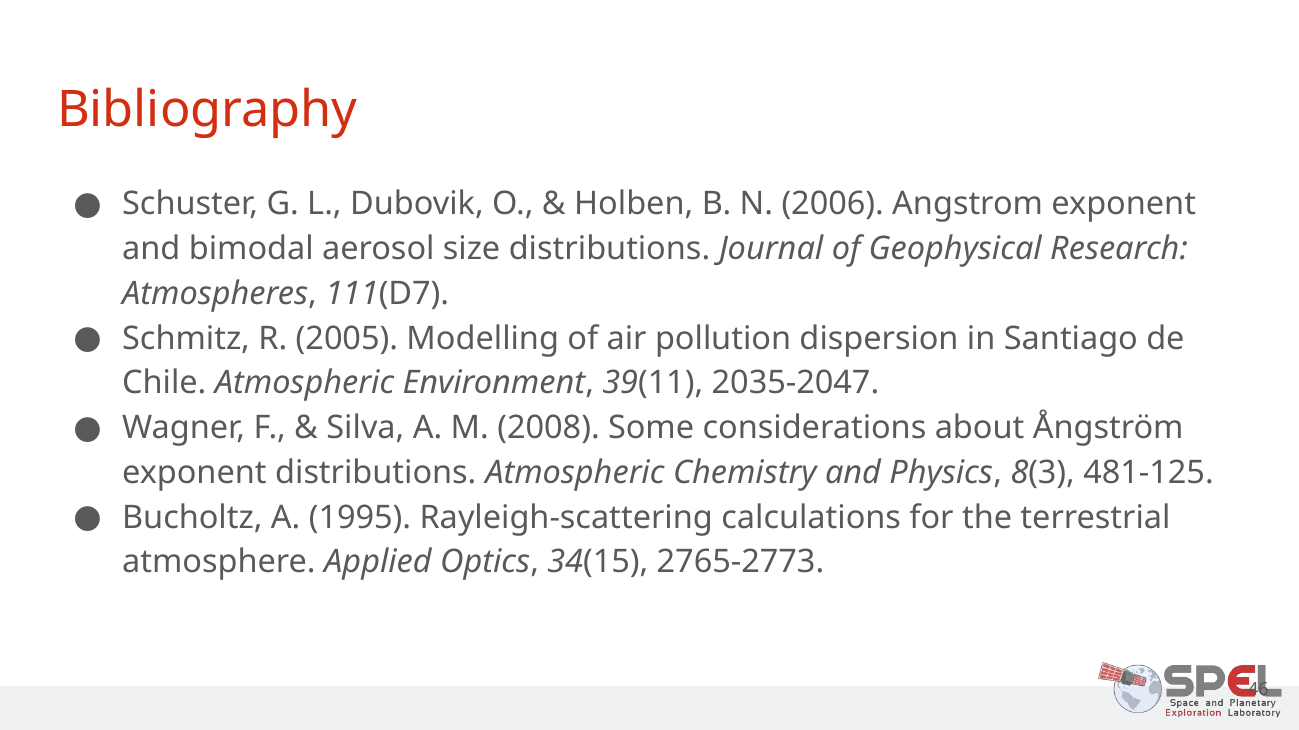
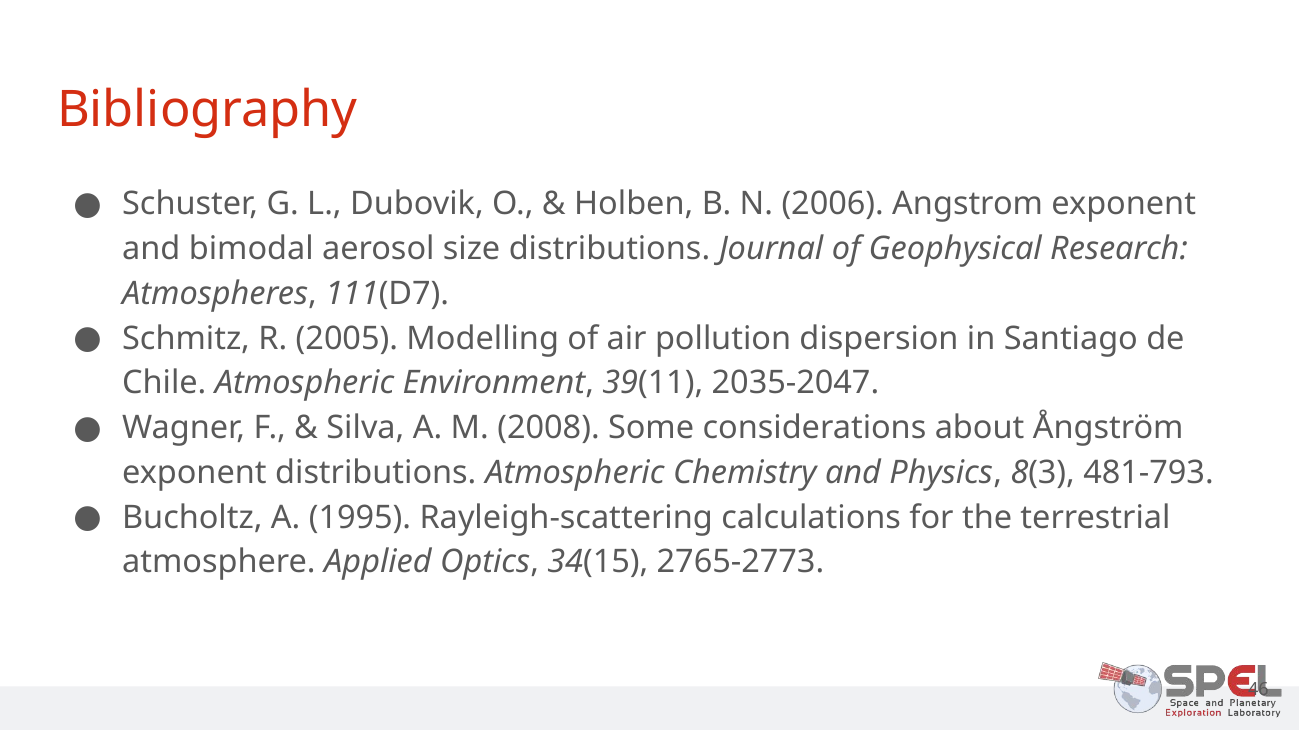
481-125: 481-125 -> 481-793
